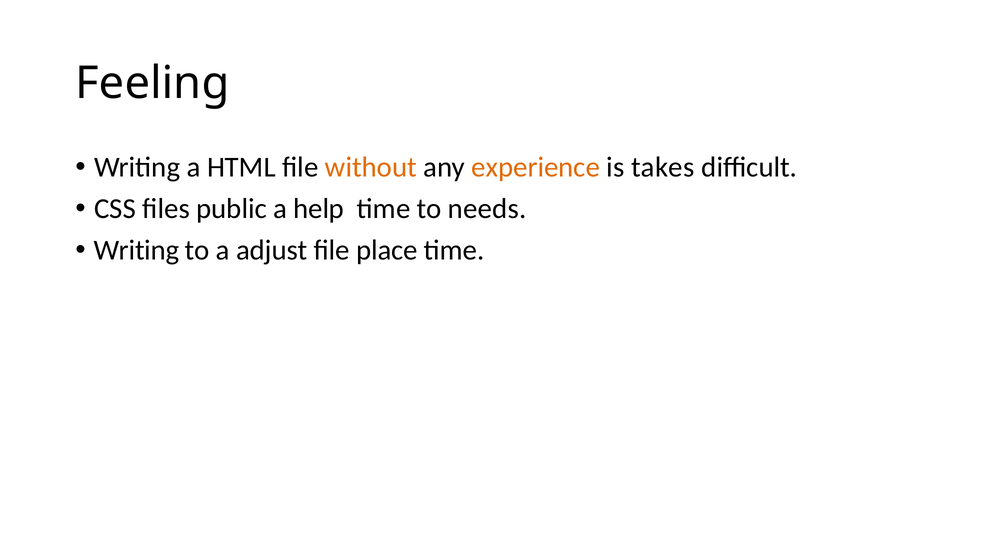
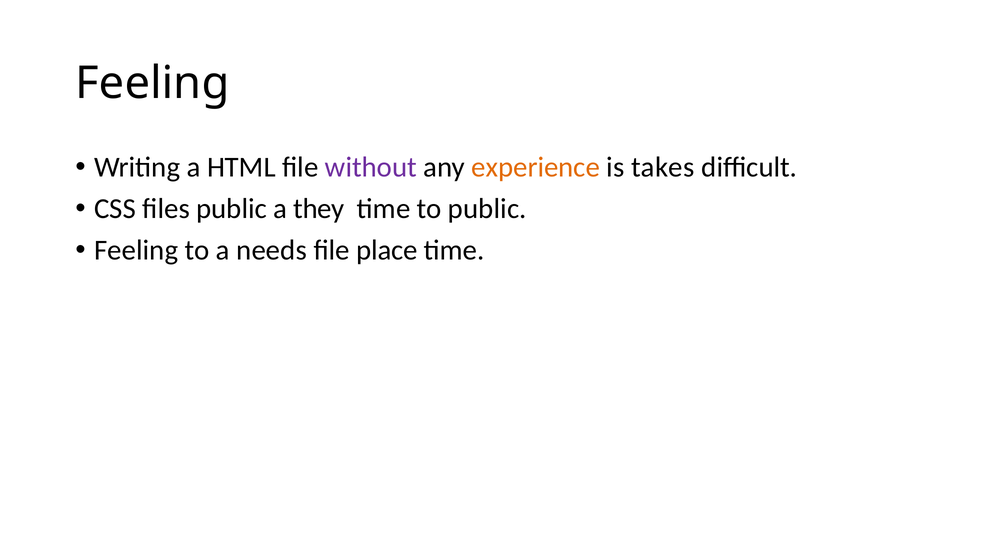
without colour: orange -> purple
help: help -> they
to needs: needs -> public
Writing at (136, 250): Writing -> Feeling
adjust: adjust -> needs
